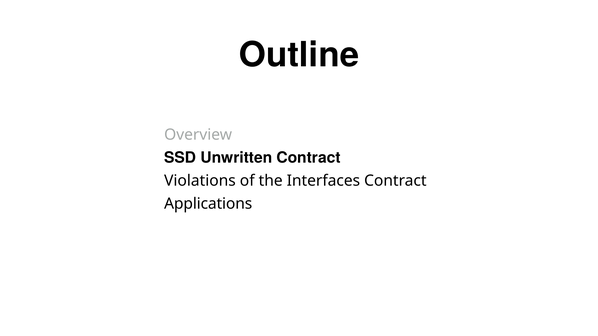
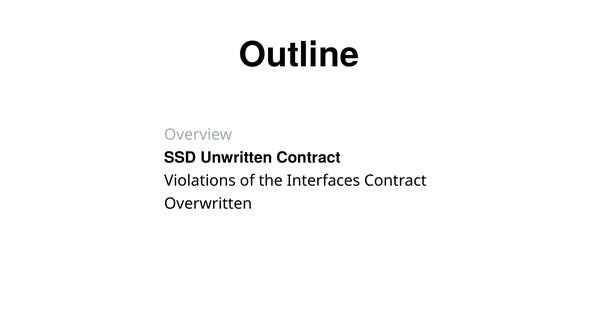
Applications: Applications -> Overwritten
